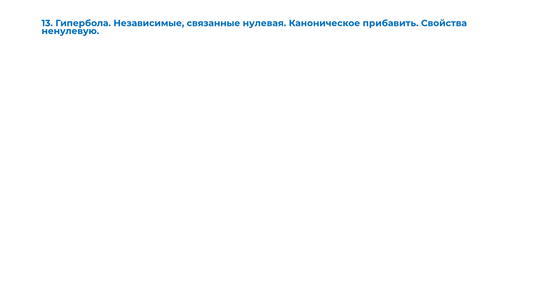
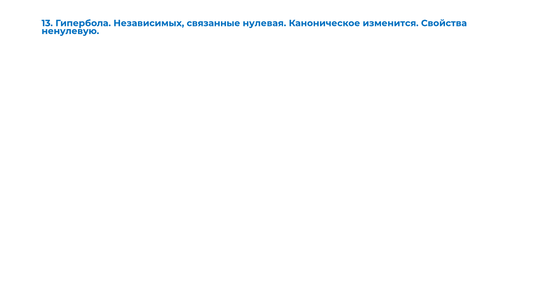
Независимые: Независимые -> Независимых
прибавить: прибавить -> изменится
